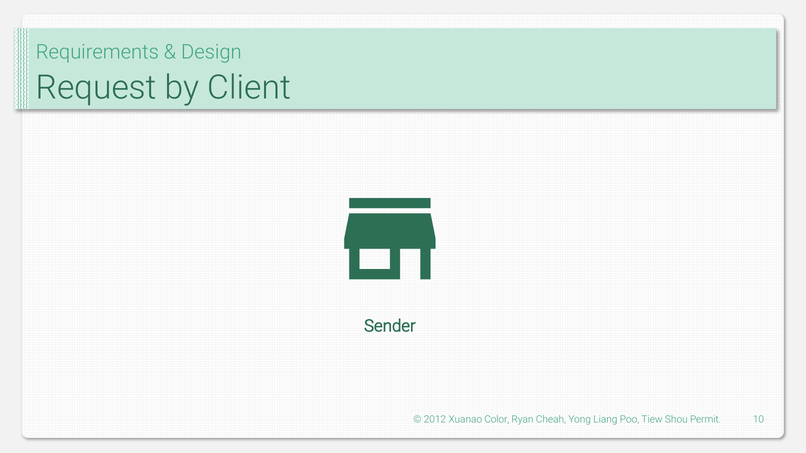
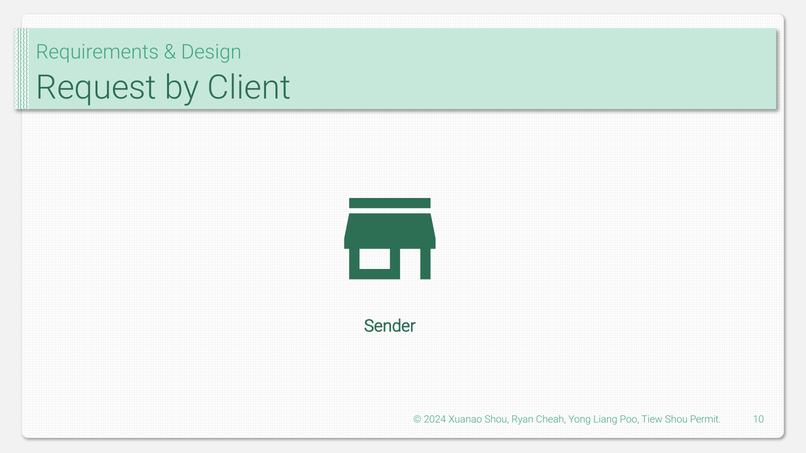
2012: 2012 -> 2024
Xuanao Color: Color -> Shou
